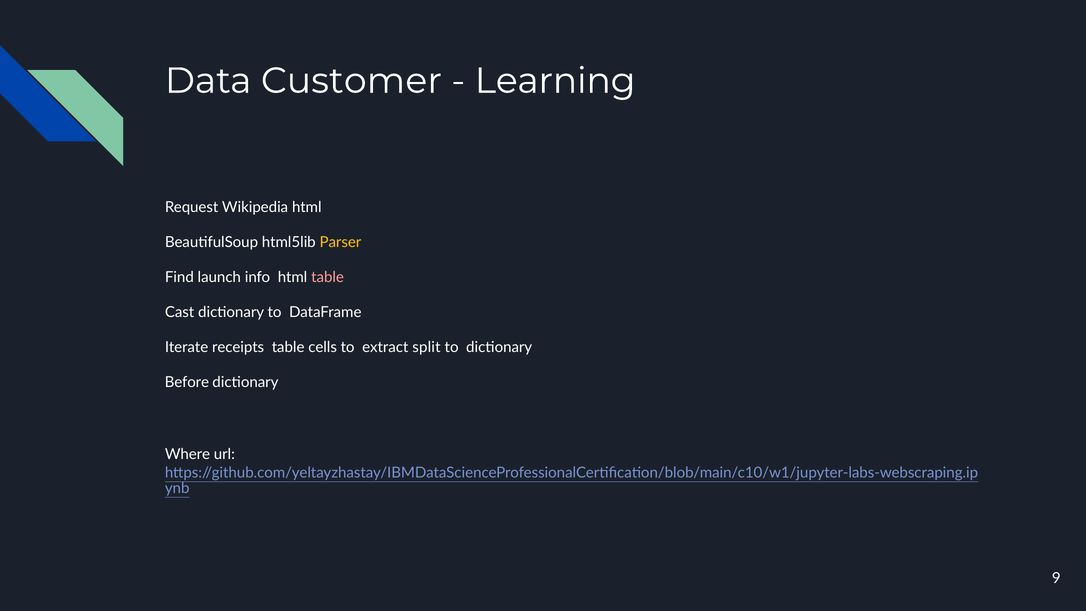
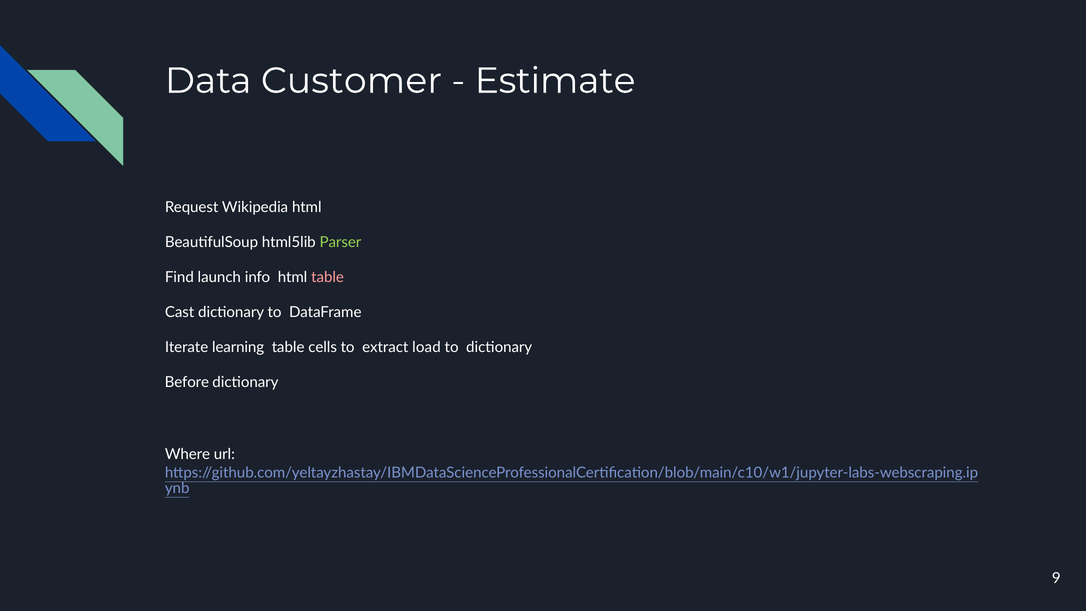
Learning: Learning -> Estimate
Parser colour: yellow -> light green
receipts: receipts -> learning
split: split -> load
